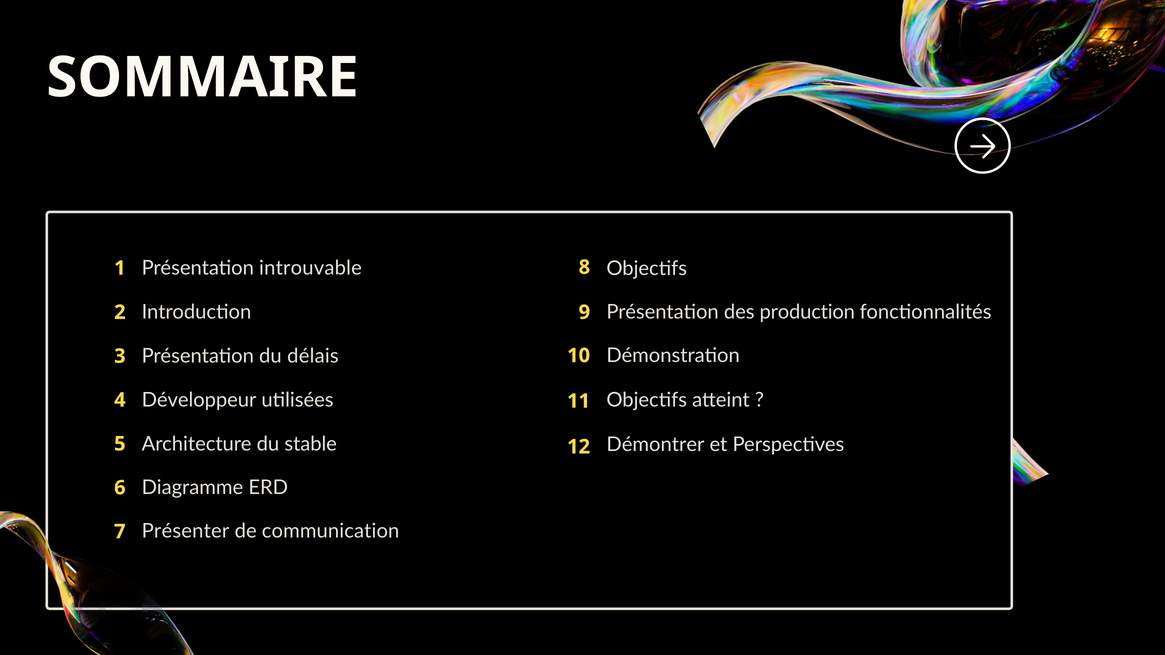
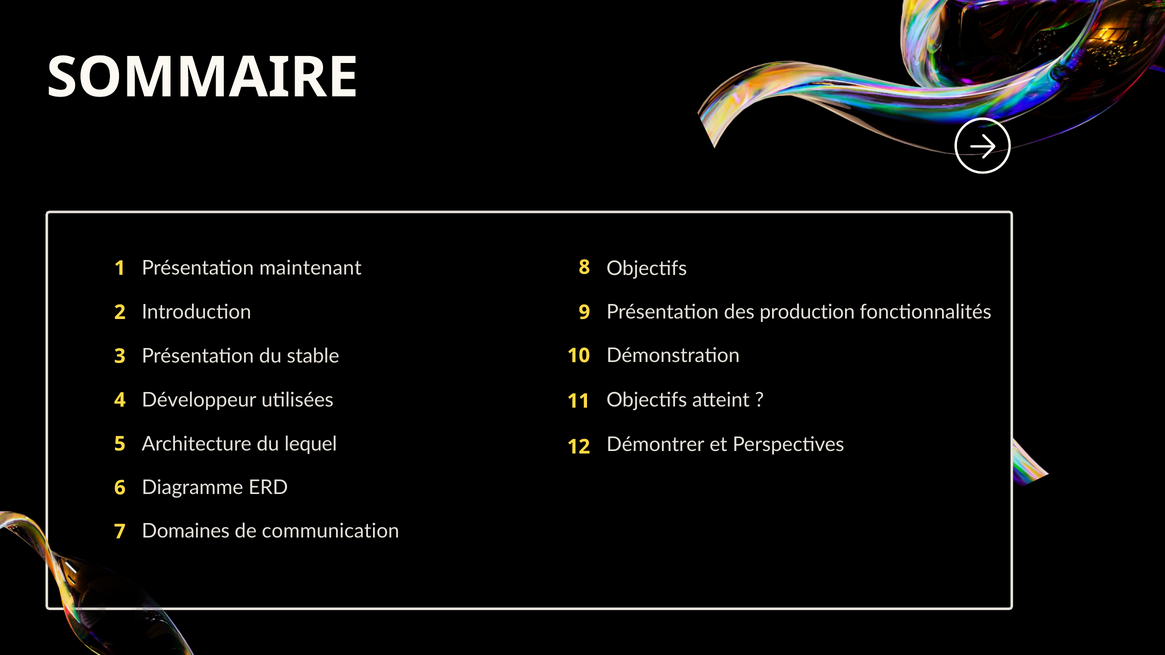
introuvable: introuvable -> maintenant
délais: délais -> stable
stable: stable -> lequel
Présenter: Présenter -> Domaines
